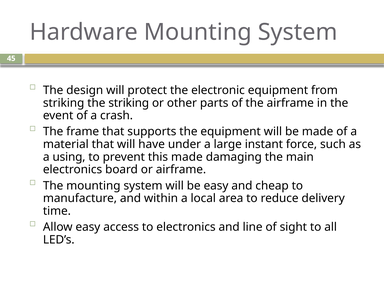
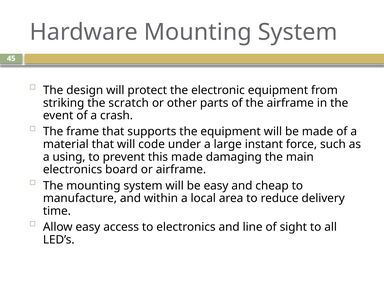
the striking: striking -> scratch
have: have -> code
